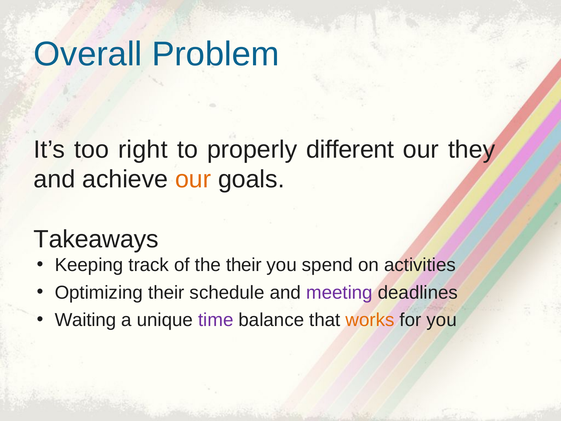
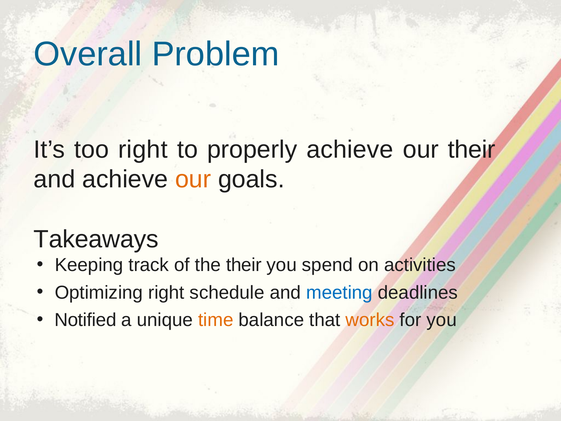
properly different: different -> achieve
our they: they -> their
Optimizing their: their -> right
meeting colour: purple -> blue
Waiting: Waiting -> Notified
time colour: purple -> orange
